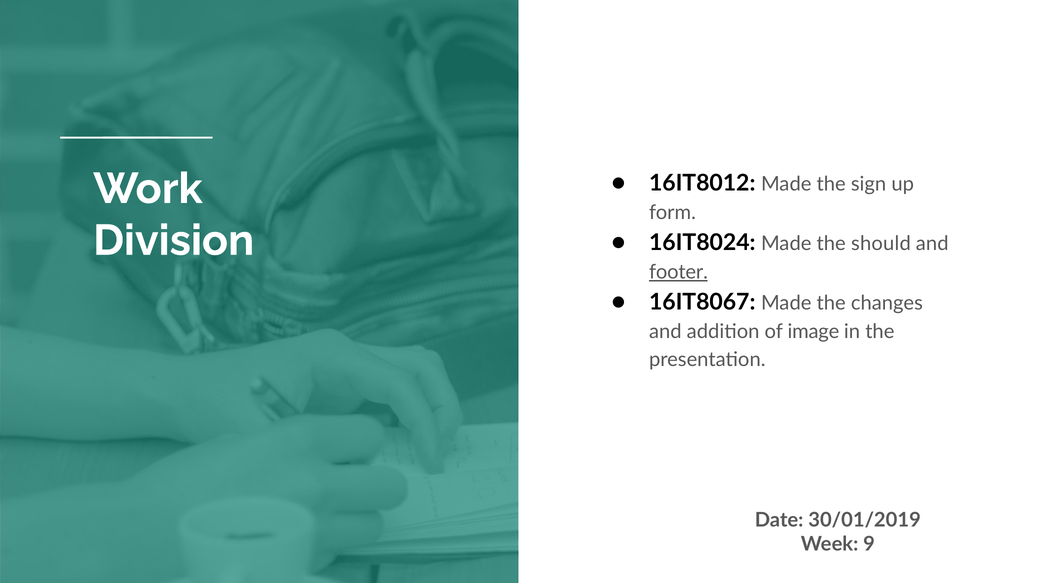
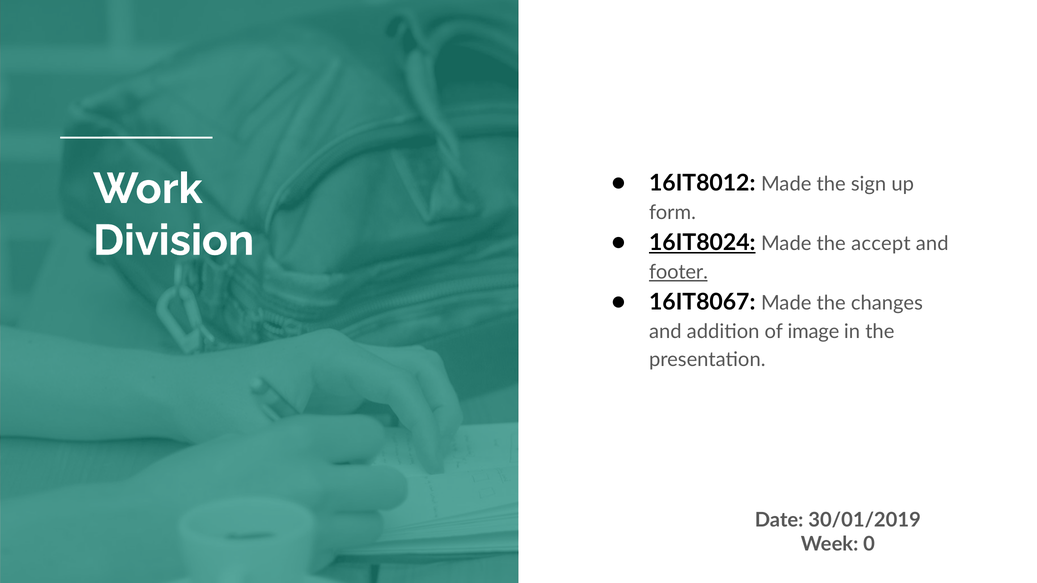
16IT8024 underline: none -> present
should: should -> accept
9: 9 -> 0
